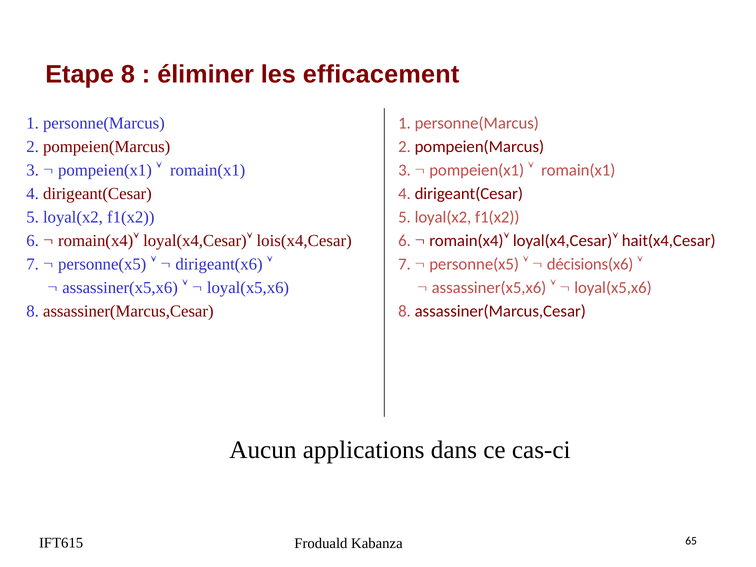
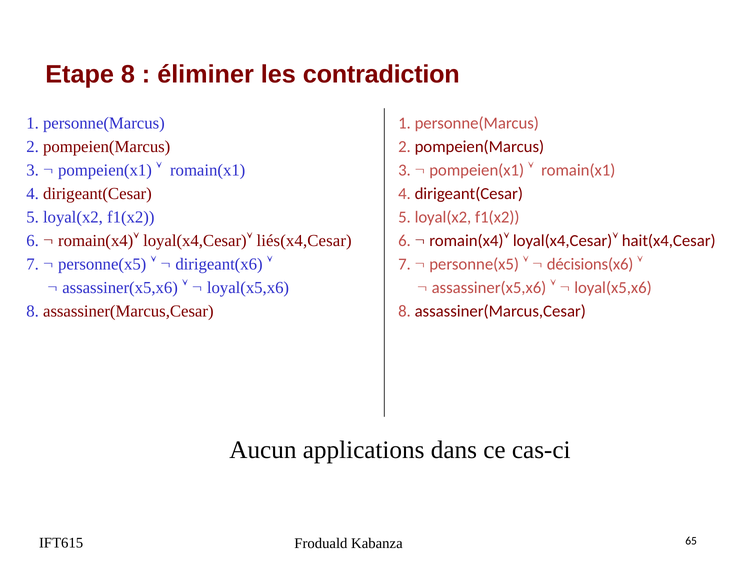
efficacement: efficacement -> contradiction
lois(x4,Cesar: lois(x4,Cesar -> liés(x4,Cesar
